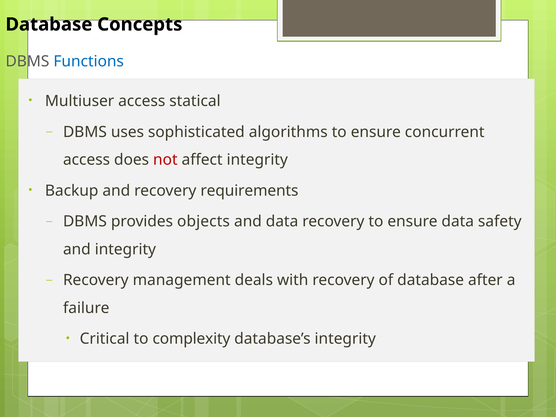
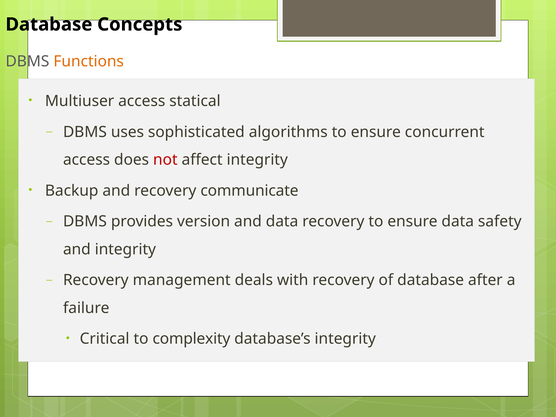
Functions colour: blue -> orange
requirements: requirements -> communicate
objects: objects -> version
